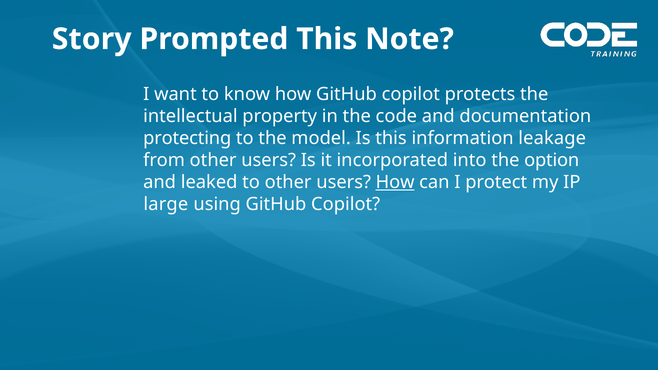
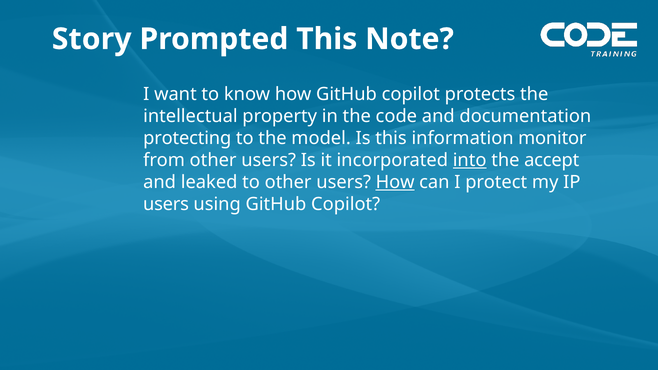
leakage: leakage -> monitor
into underline: none -> present
option: option -> accept
large at (166, 204): large -> users
